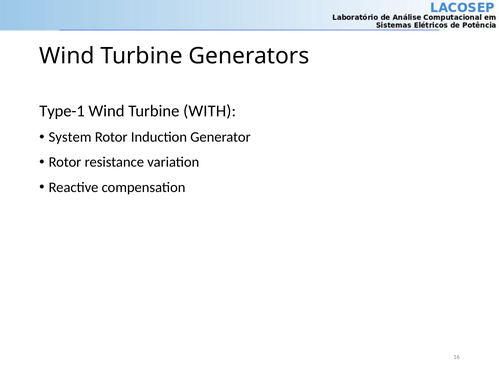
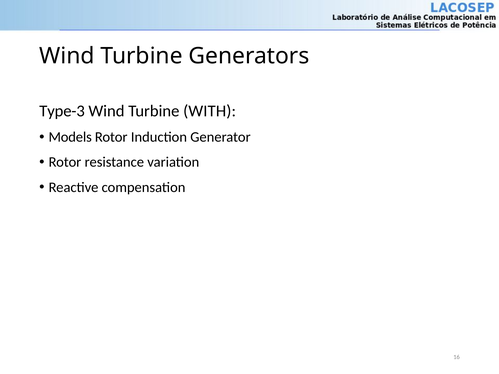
Type-1: Type-1 -> Type-3
System: System -> Models
